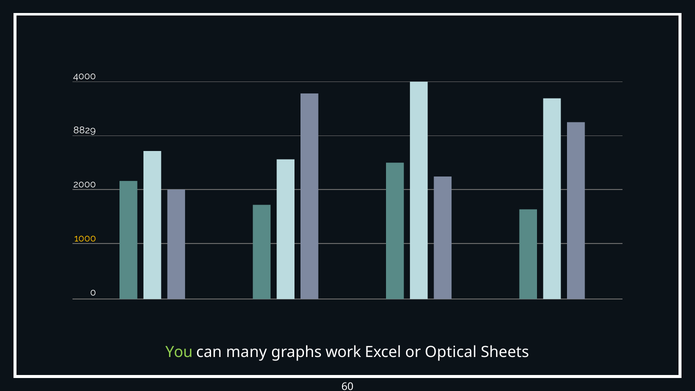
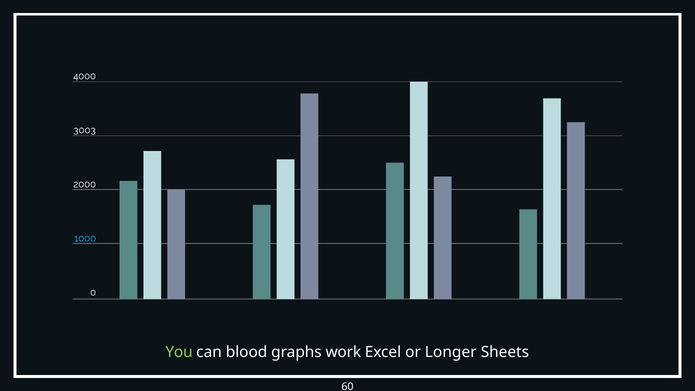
8829: 8829 -> 3003
1000 colour: yellow -> light blue
many: many -> blood
Optical: Optical -> Longer
